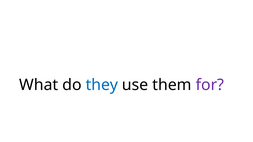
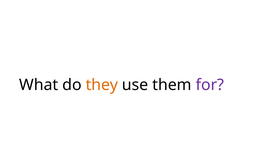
they colour: blue -> orange
